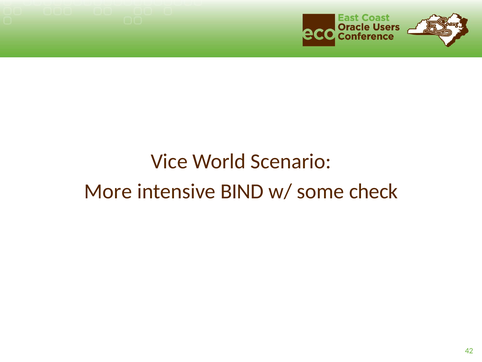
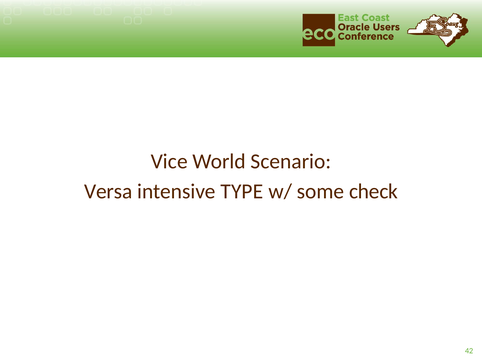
More: More -> Versa
BIND: BIND -> TYPE
